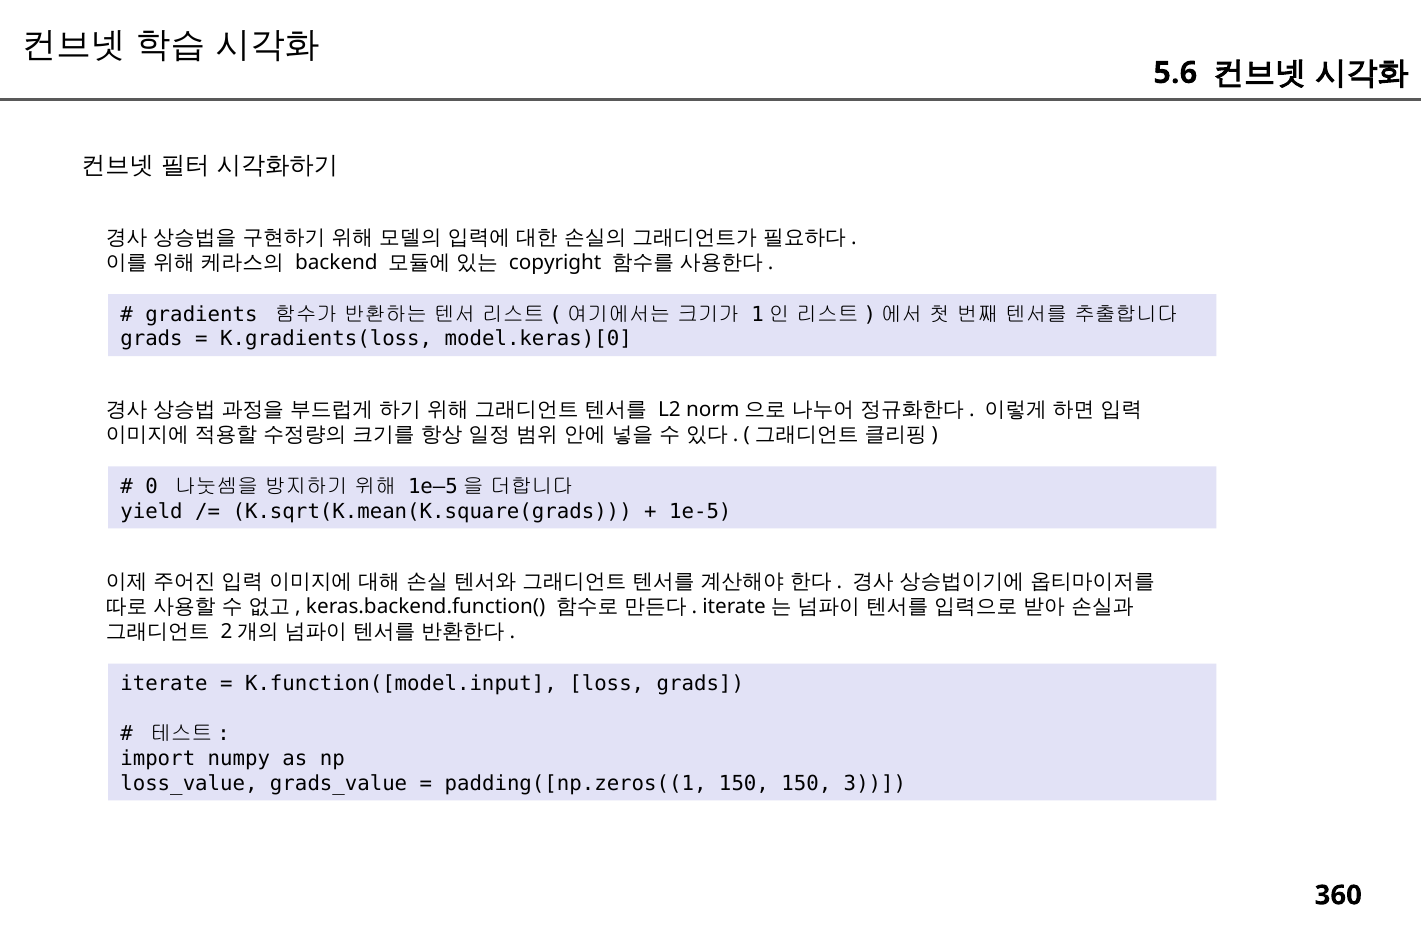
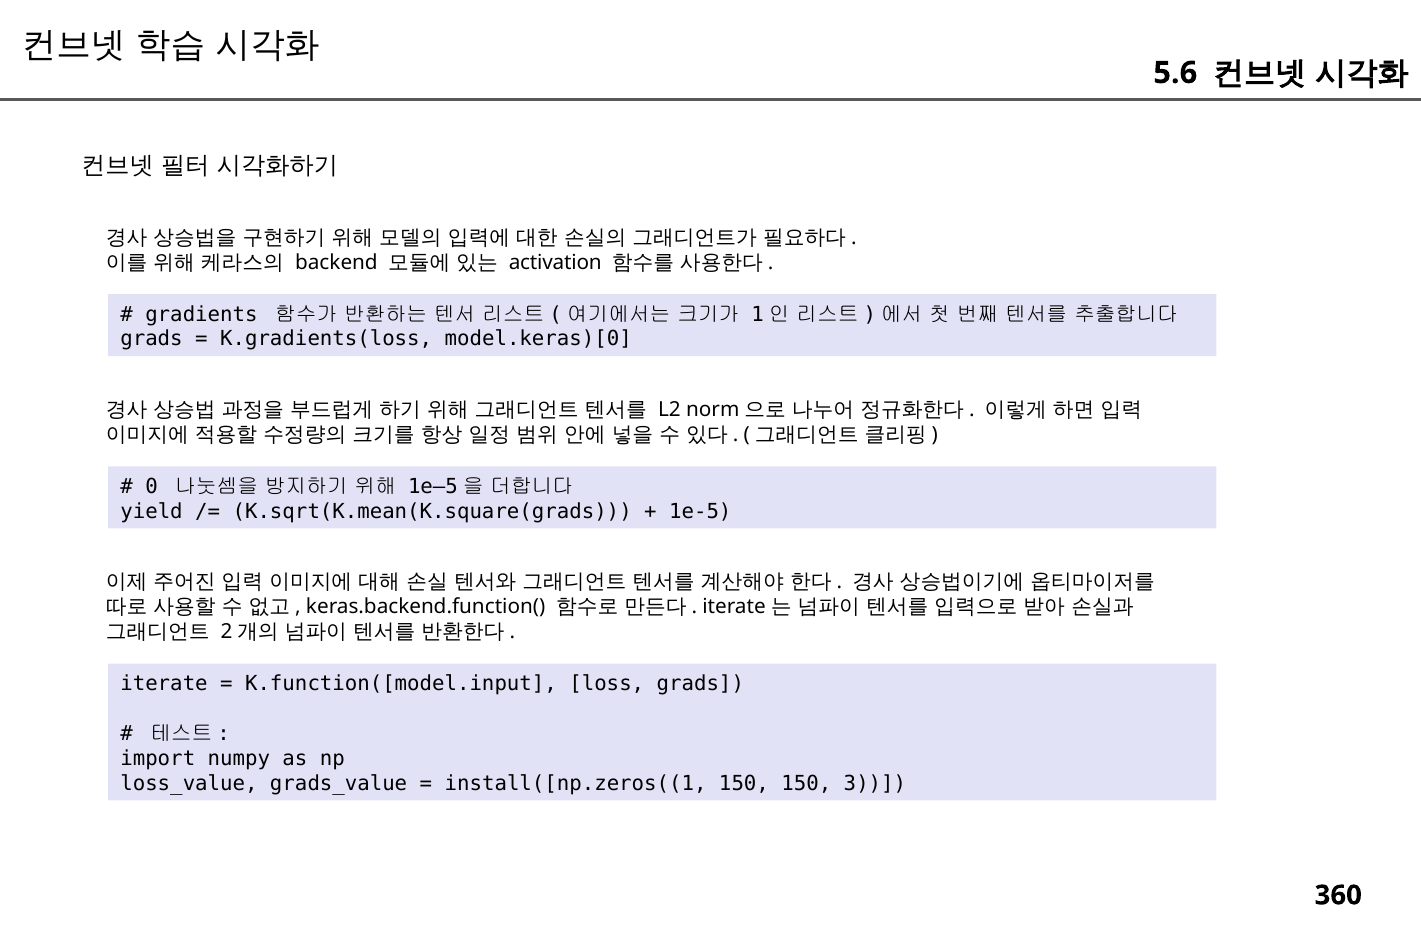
copyright: copyright -> activation
padding([np.zeros((1: padding([np.zeros((1 -> install([np.zeros((1
